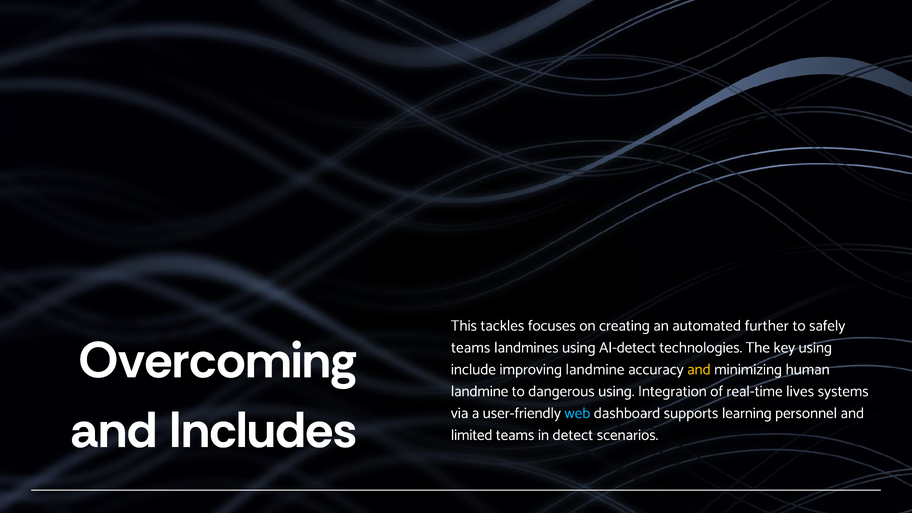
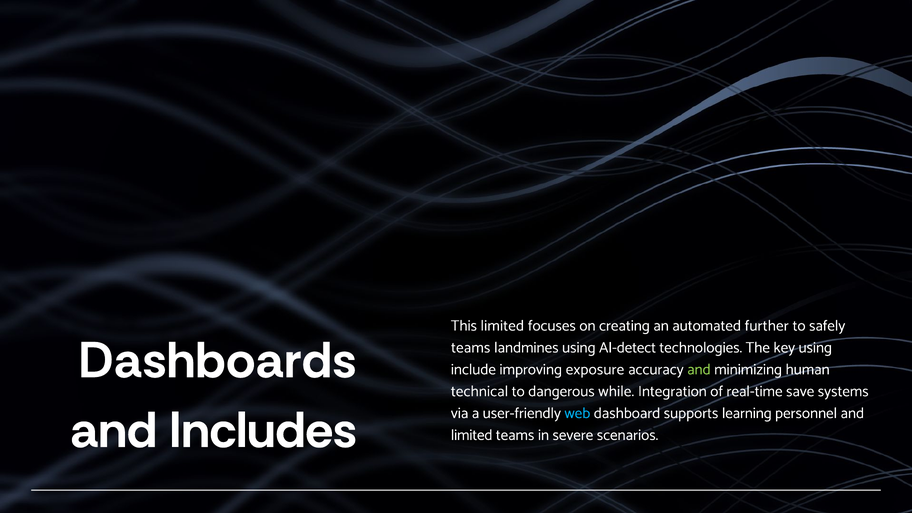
This tackles: tackles -> limited
Overcoming: Overcoming -> Dashboards
improving landmine: landmine -> exposure
and at (699, 369) colour: yellow -> light green
landmine at (480, 391): landmine -> technical
dangerous using: using -> while
lives: lives -> save
detect: detect -> severe
